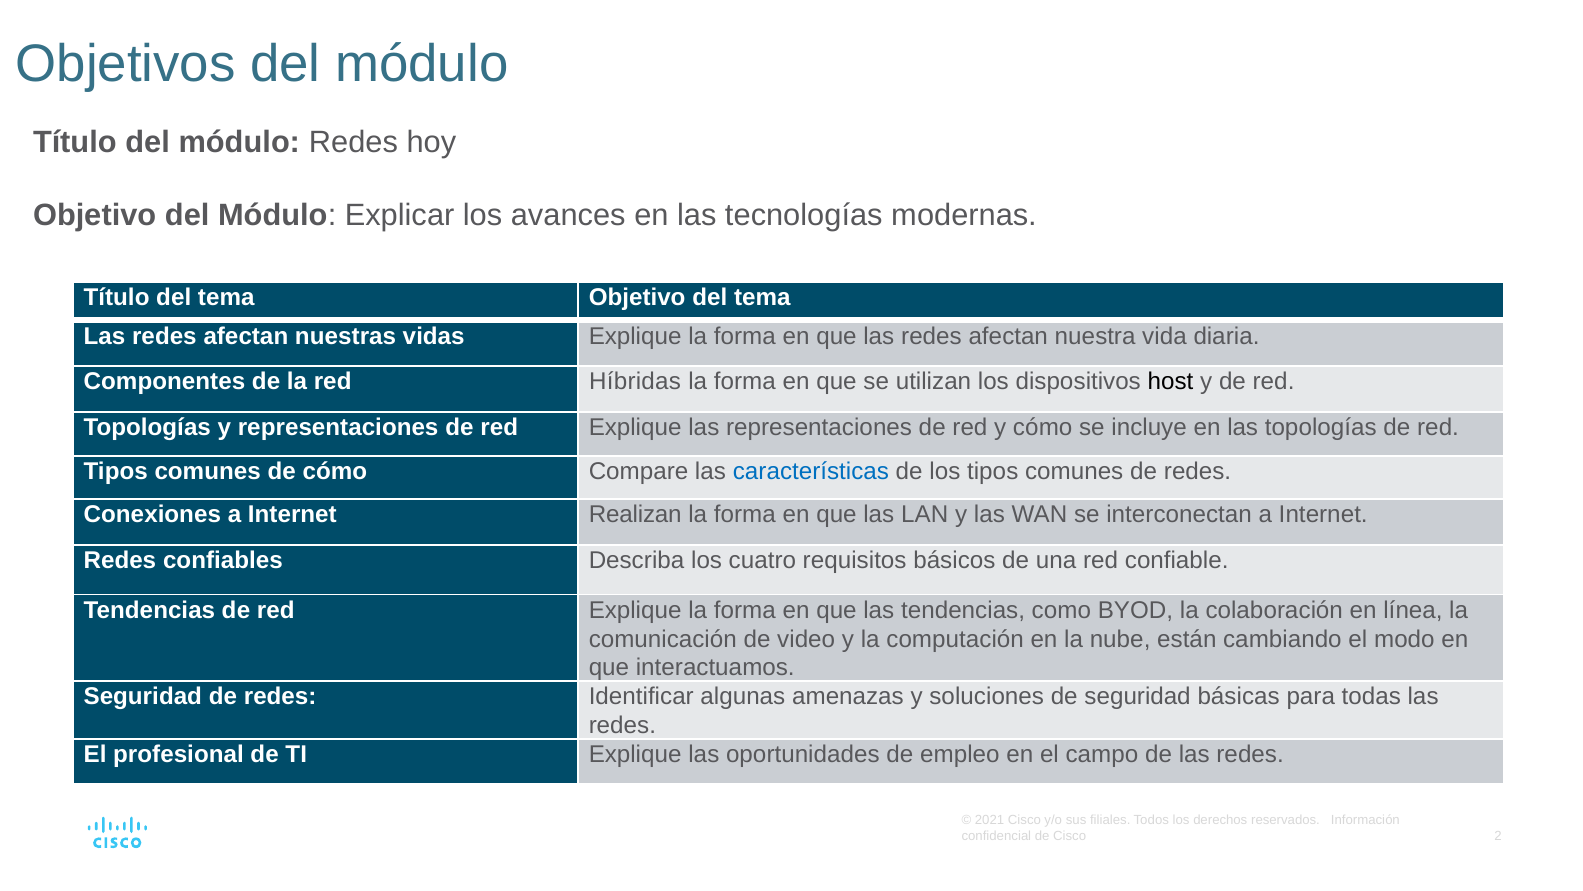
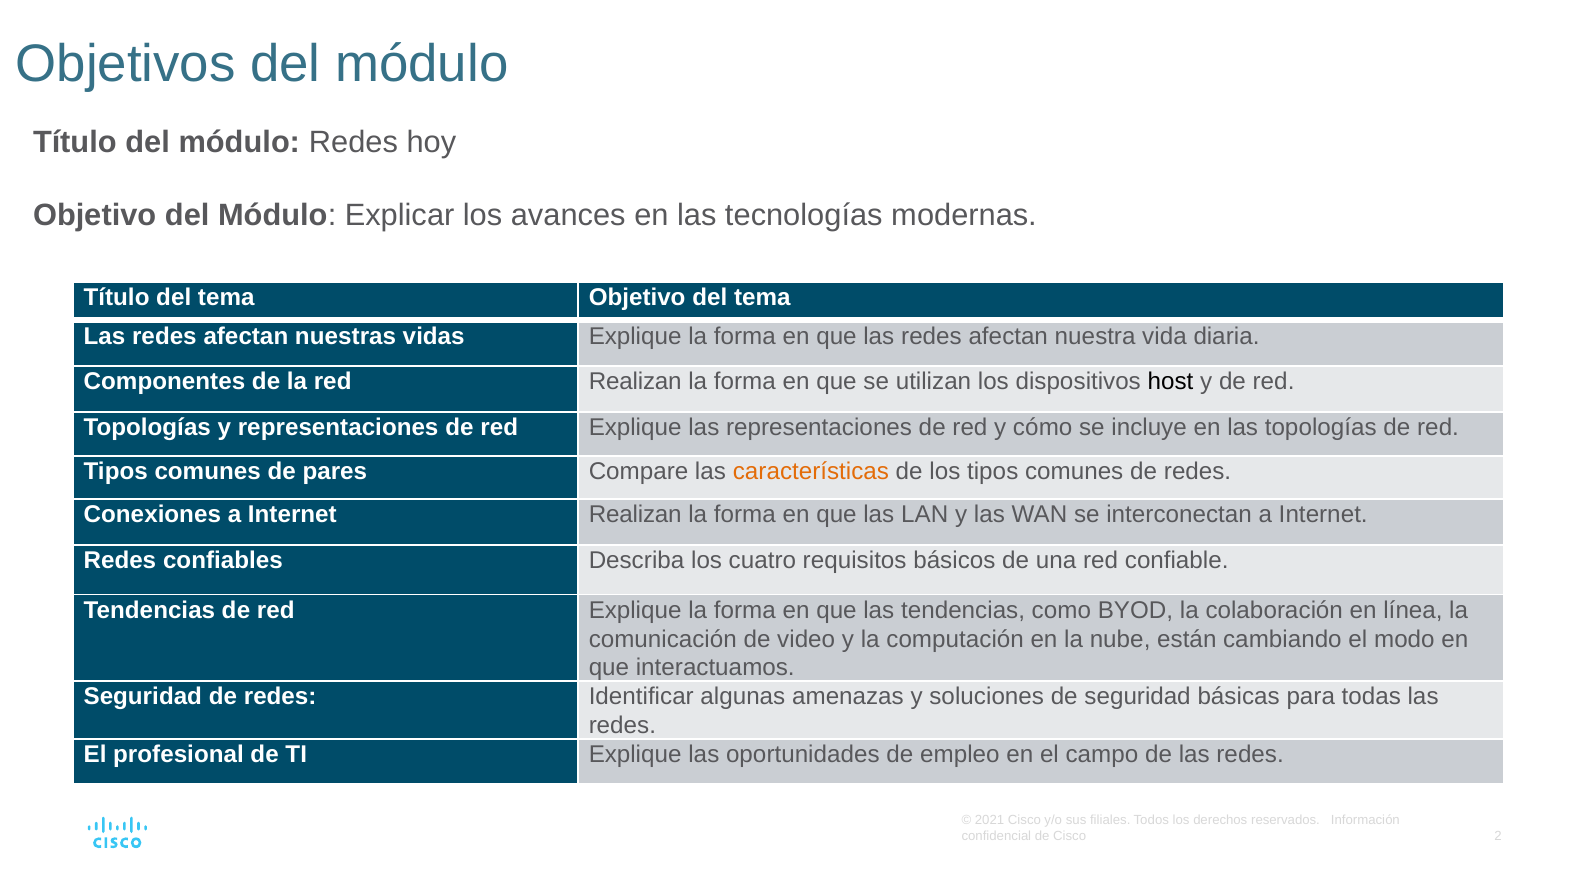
red Híbridas: Híbridas -> Realizan
de cómo: cómo -> pares
características colour: blue -> orange
